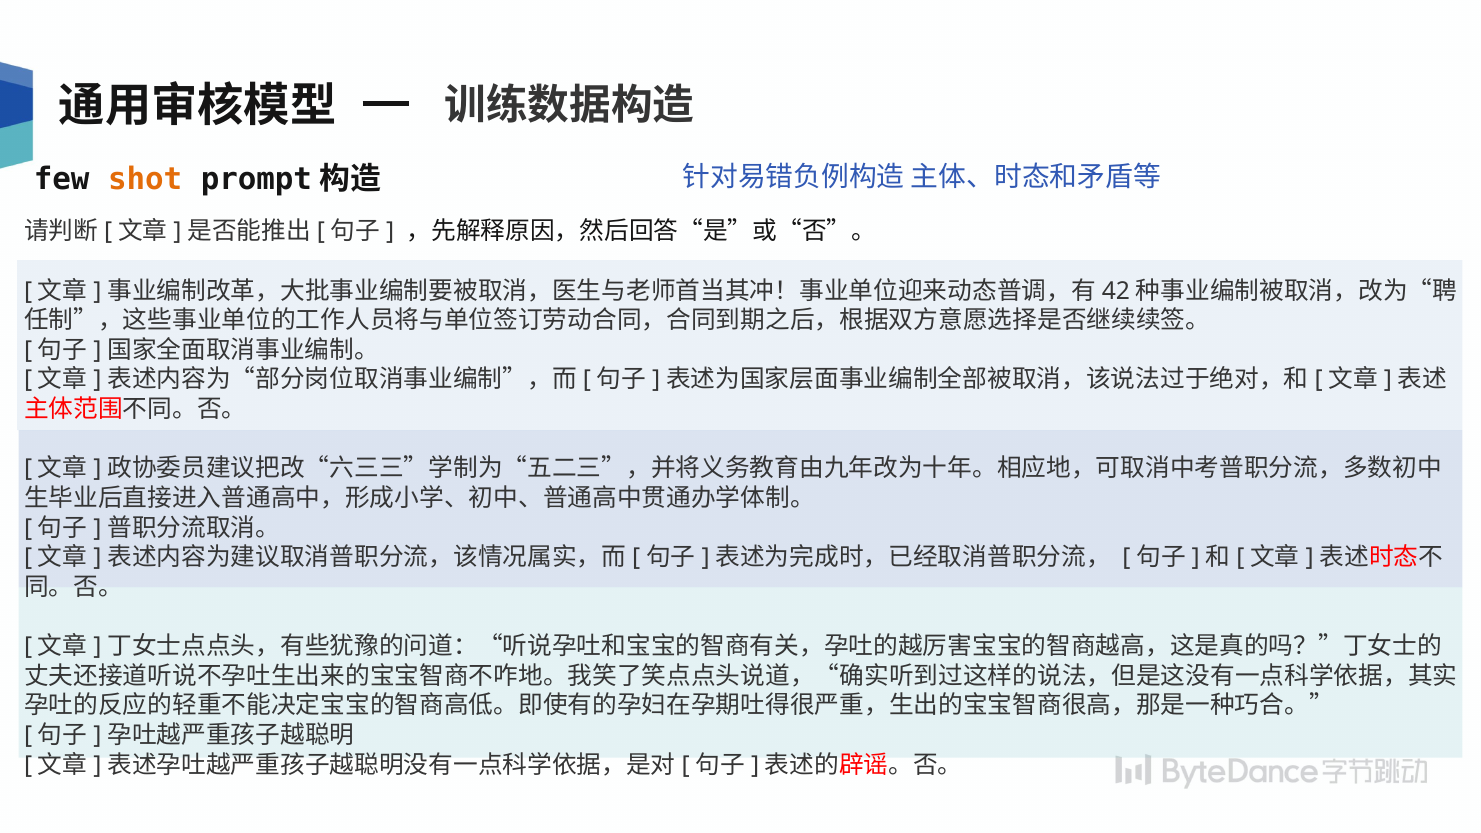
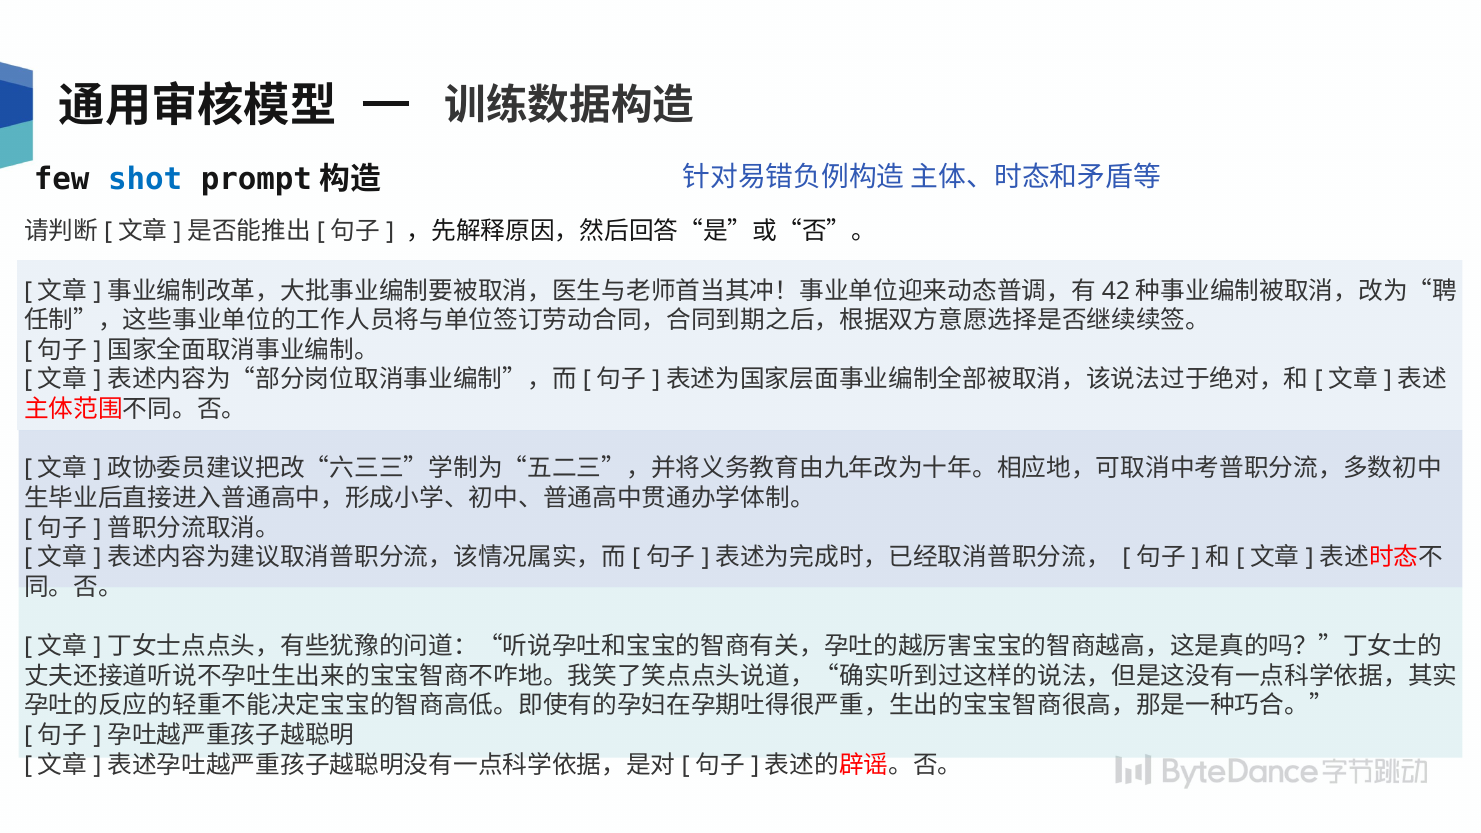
shot colour: orange -> blue
